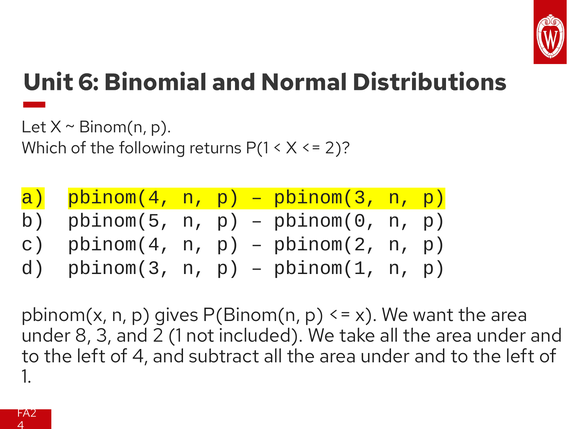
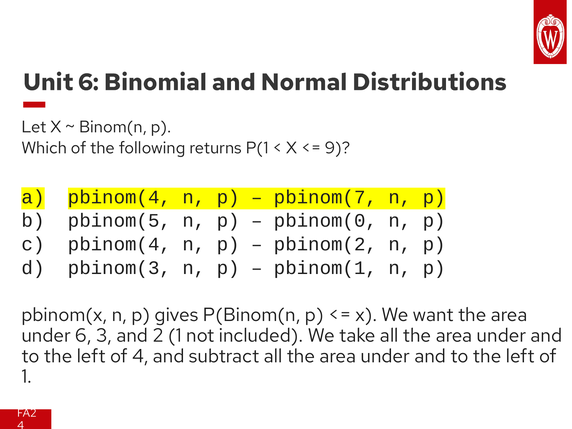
2 at (338, 148): 2 -> 9
pbinom(3 at (325, 197): pbinom(3 -> pbinom(7
under 8: 8 -> 6
